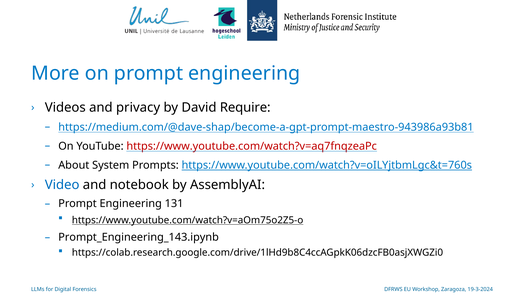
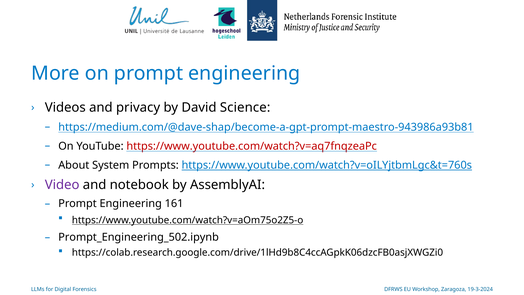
Require: Require -> Science
Video colour: blue -> purple
131: 131 -> 161
Prompt_Engineering_143.ipynb: Prompt_Engineering_143.ipynb -> Prompt_Engineering_502.ipynb
